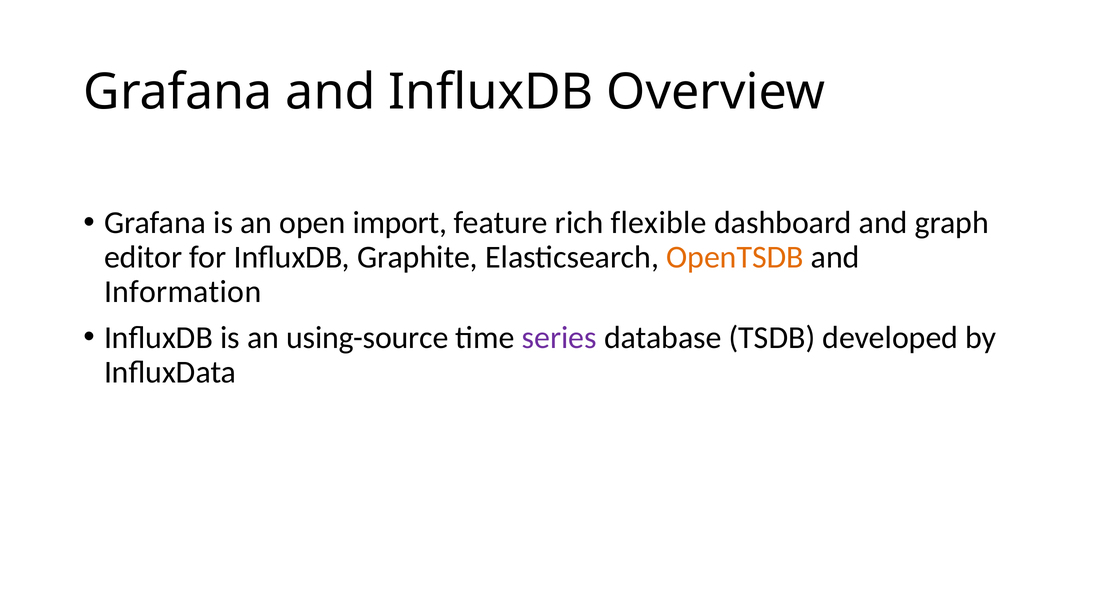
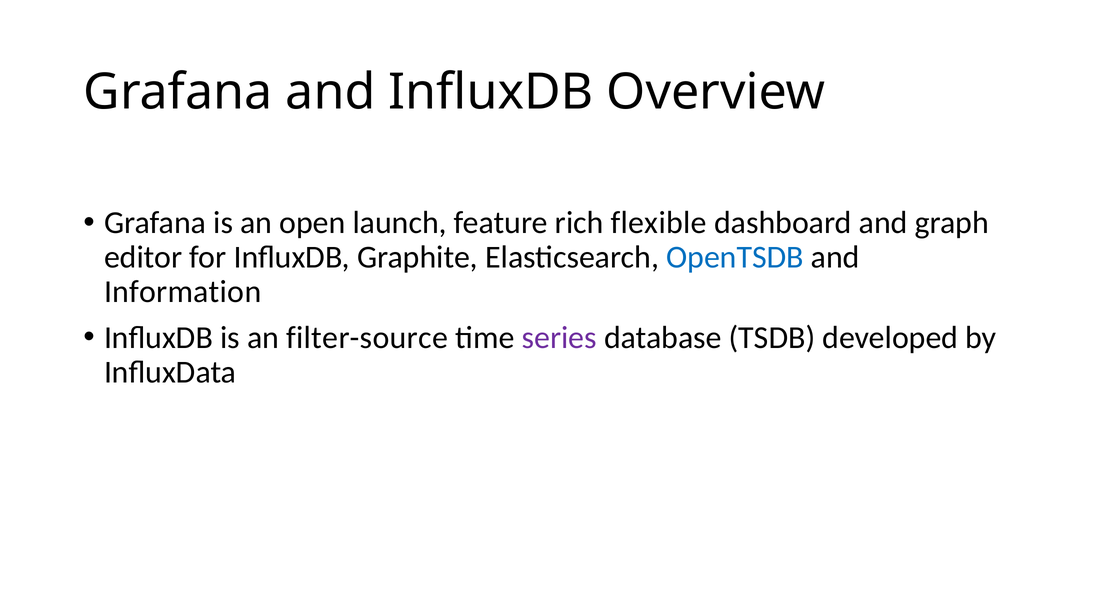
import: import -> launch
OpenTSDB colour: orange -> blue
using-source: using-source -> filter-source
